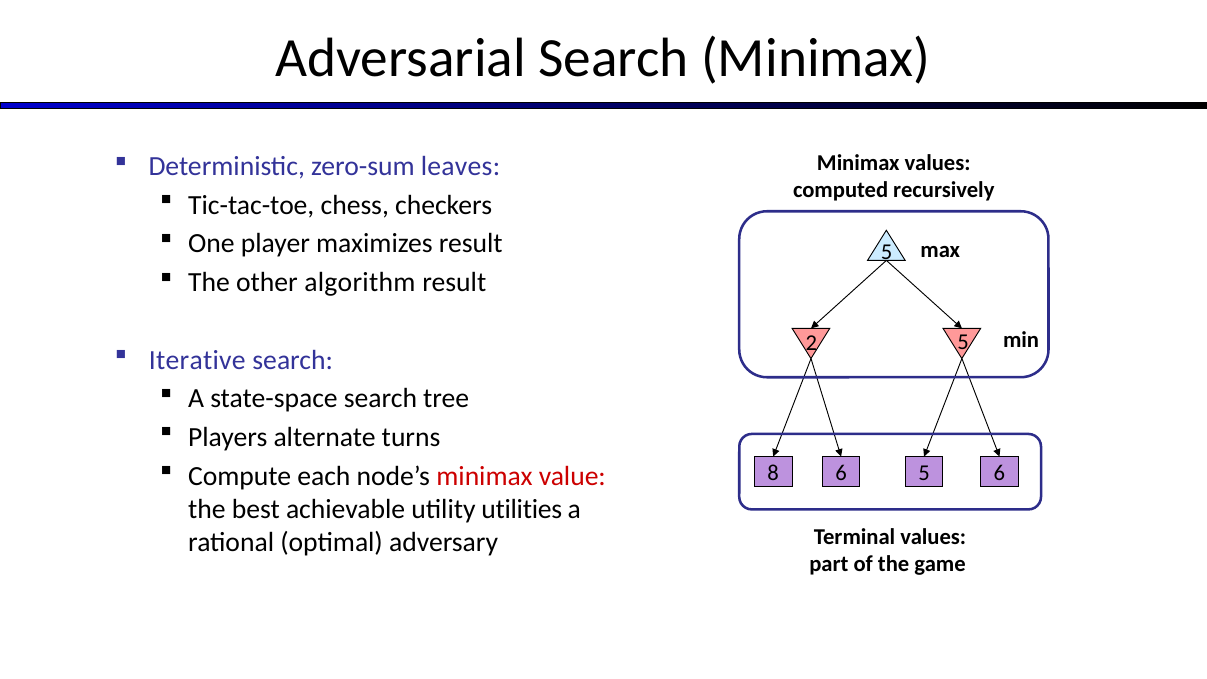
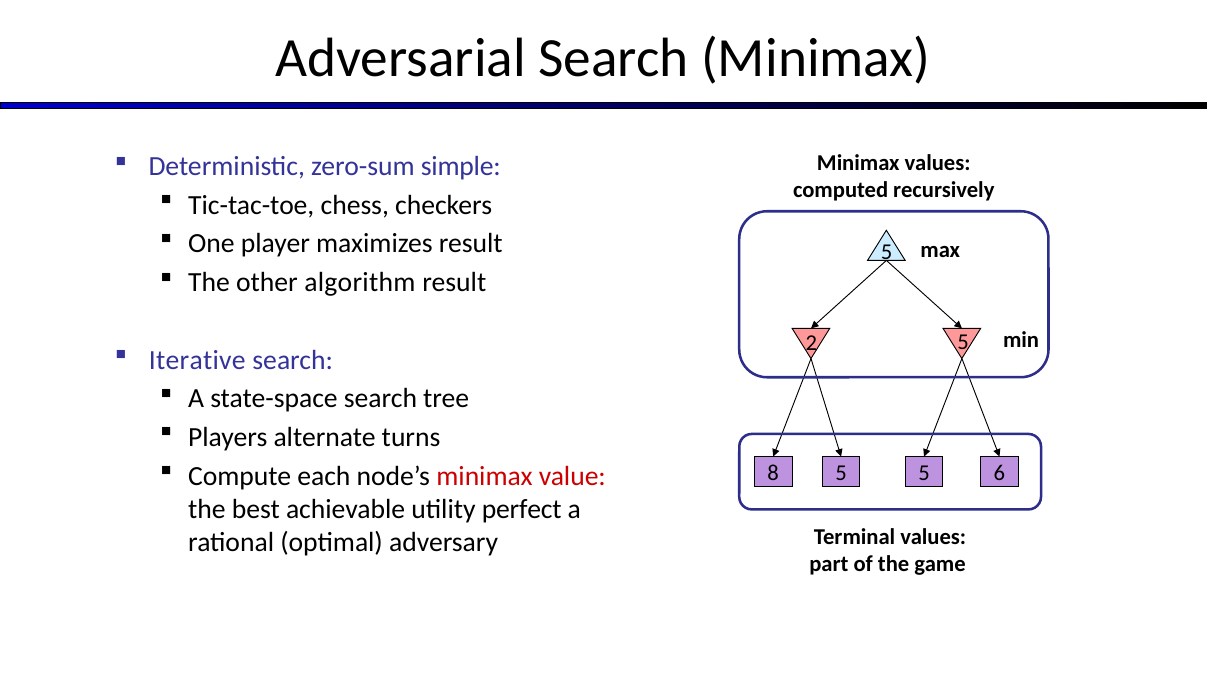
leaves: leaves -> simple
8 6: 6 -> 5
utilities: utilities -> perfect
